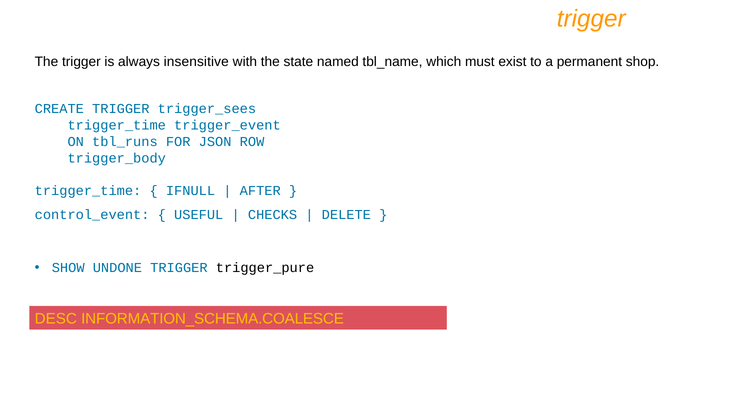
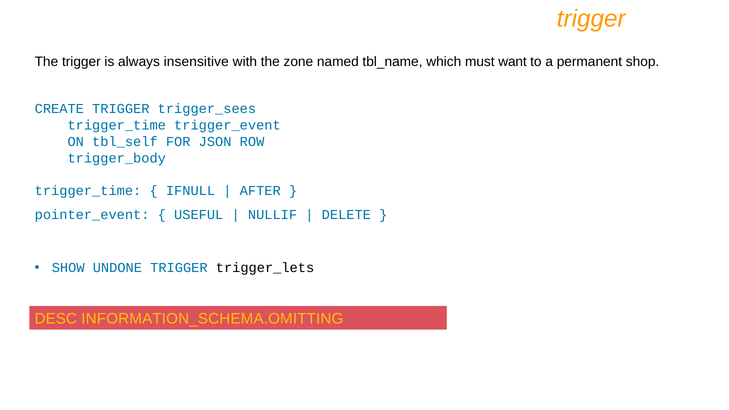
state: state -> zone
exist: exist -> want
tbl_runs: tbl_runs -> tbl_self
control_event: control_event -> pointer_event
CHECKS: CHECKS -> NULLIF
trigger_pure: trigger_pure -> trigger_lets
INFORMATION_SCHEMA.COALESCE: INFORMATION_SCHEMA.COALESCE -> INFORMATION_SCHEMA.OMITTING
